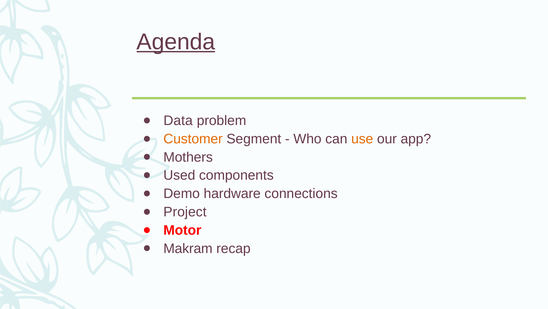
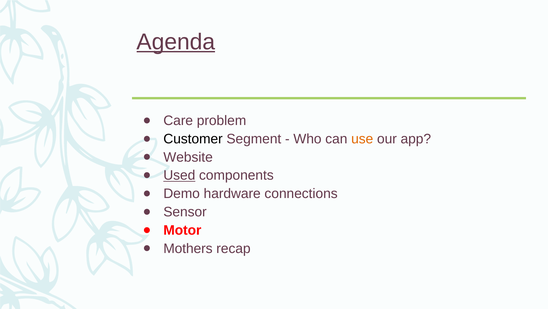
Data: Data -> Care
Customer colour: orange -> black
Mothers: Mothers -> Website
Used underline: none -> present
Project: Project -> Sensor
Makram: Makram -> Mothers
